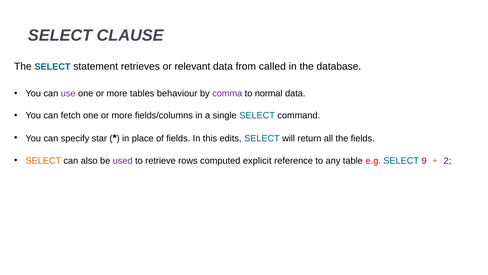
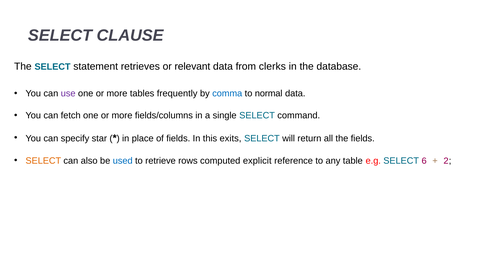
called: called -> clerks
behaviour: behaviour -> frequently
comma colour: purple -> blue
edits: edits -> exits
used colour: purple -> blue
9: 9 -> 6
